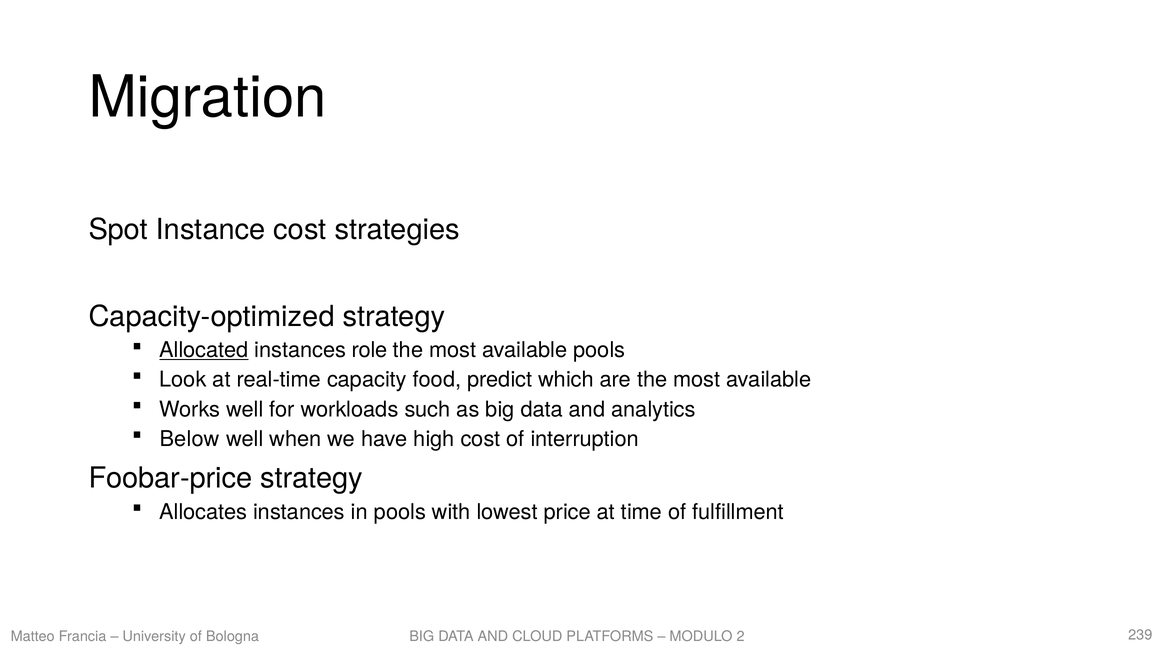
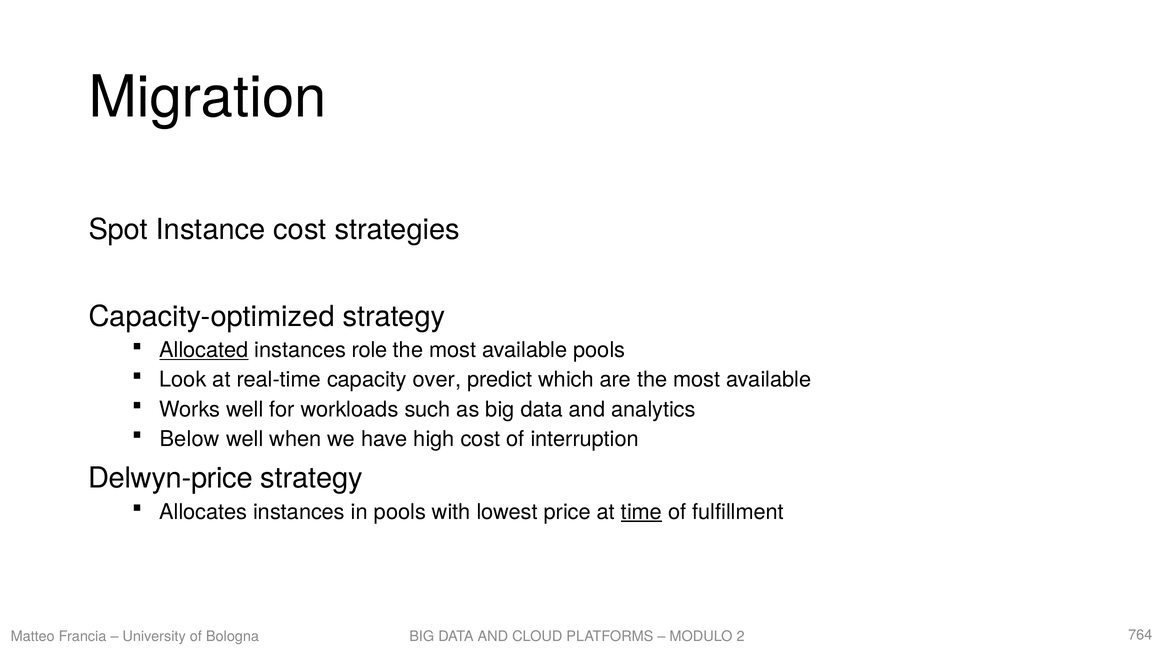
food: food -> over
Foobar-price: Foobar-price -> Delwyn-price
time underline: none -> present
239: 239 -> 764
